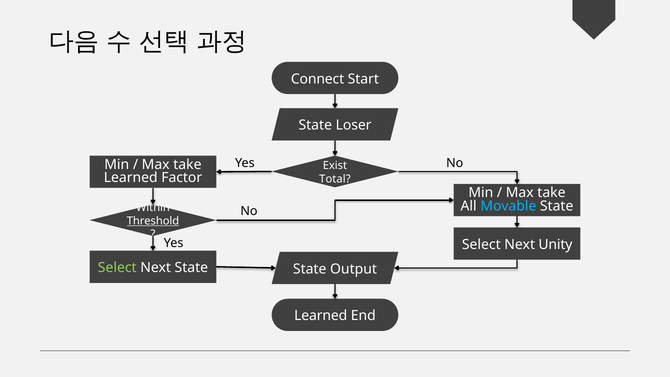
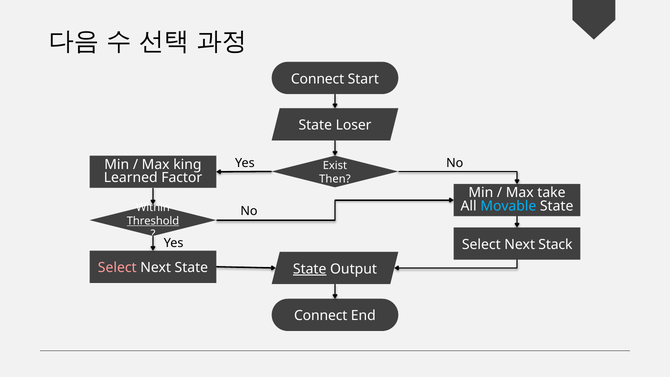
take at (187, 164): take -> king
Total: Total -> Then
Unity: Unity -> Stack
Select at (117, 268) colour: light green -> pink
State at (310, 269) underline: none -> present
Learned at (321, 316): Learned -> Connect
